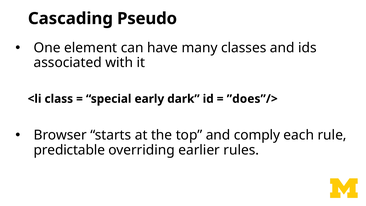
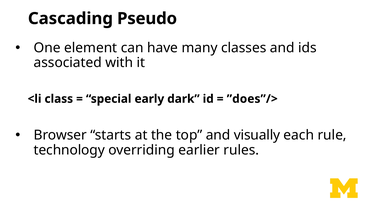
comply: comply -> visually
predictable: predictable -> technology
